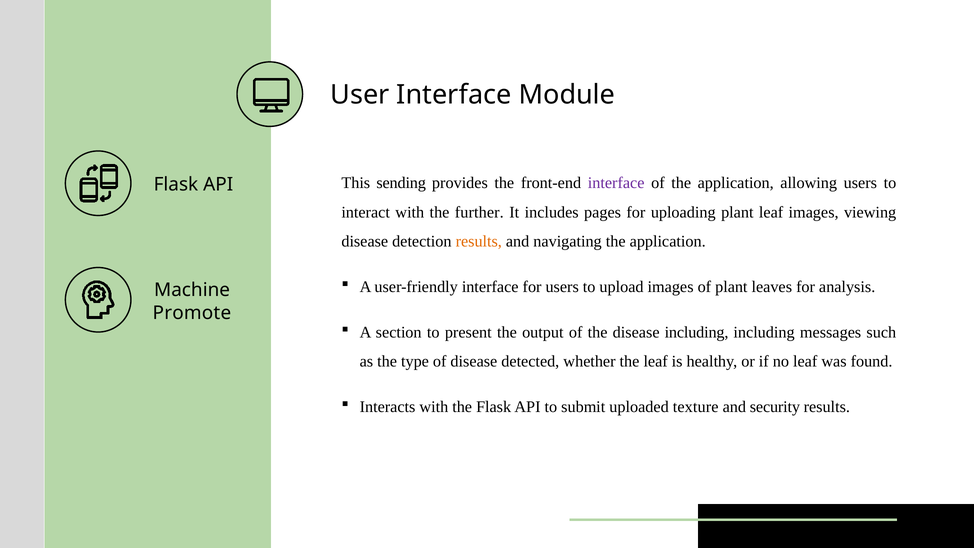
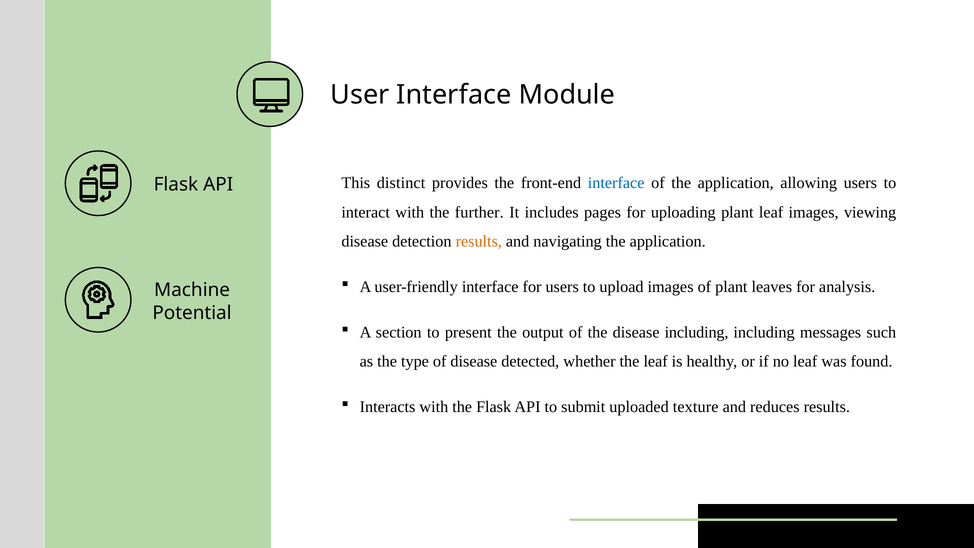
sending: sending -> distinct
interface at (616, 183) colour: purple -> blue
Promote: Promote -> Potential
security: security -> reduces
